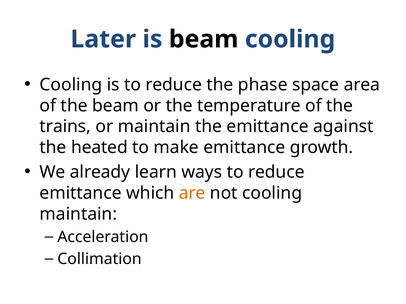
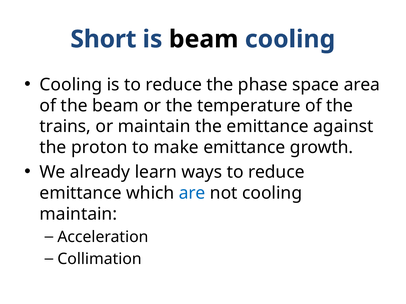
Later: Later -> Short
heated: heated -> proton
are colour: orange -> blue
